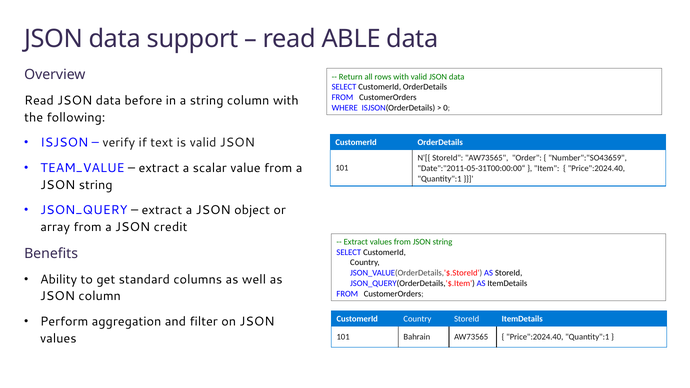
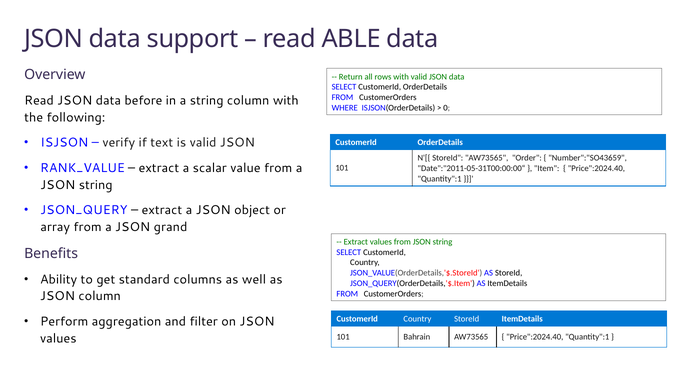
TEAM_VALUE: TEAM_VALUE -> RANK_VALUE
credit: credit -> grand
